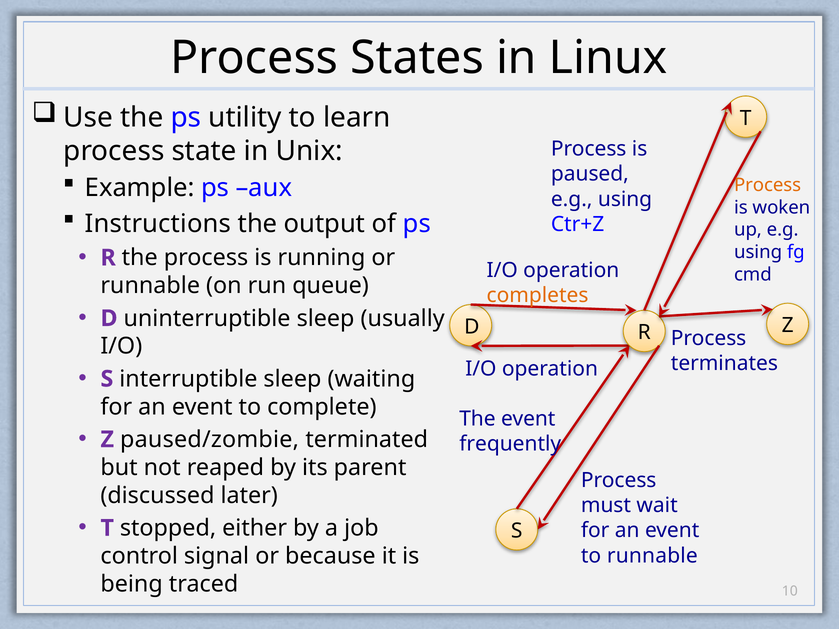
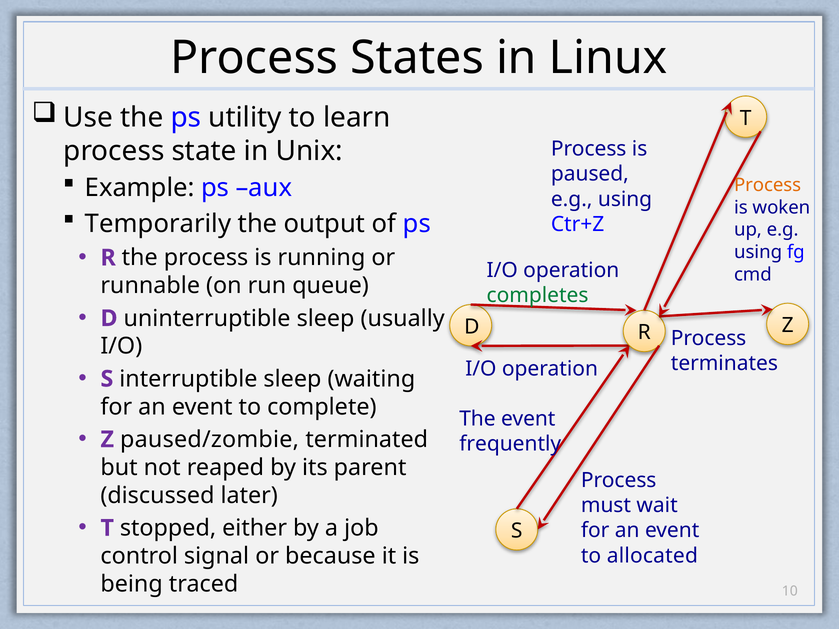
Instructions: Instructions -> Temporarily
completes colour: orange -> green
to runnable: runnable -> allocated
